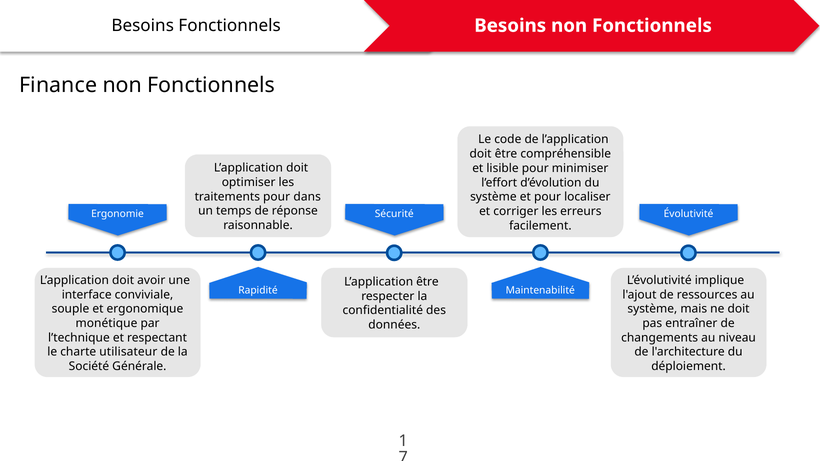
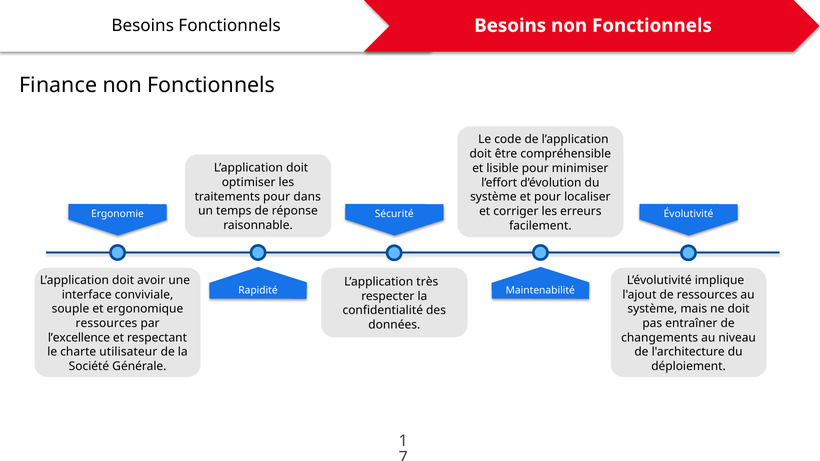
L’application être: être -> très
monétique at (106, 323): monétique -> ressources
l’technique: l’technique -> l’excellence
